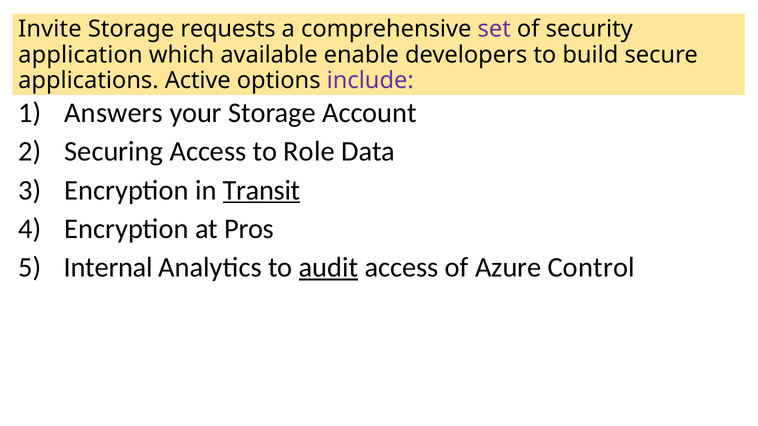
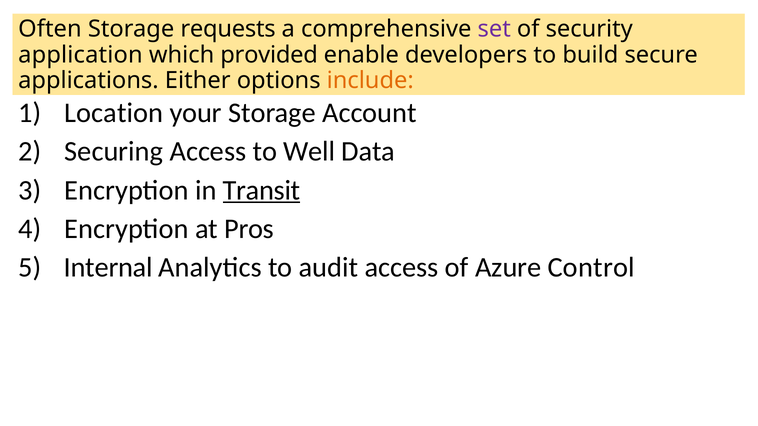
Invite: Invite -> Often
available: available -> provided
Active: Active -> Either
include colour: purple -> orange
Answers: Answers -> Location
Role: Role -> Well
audit underline: present -> none
